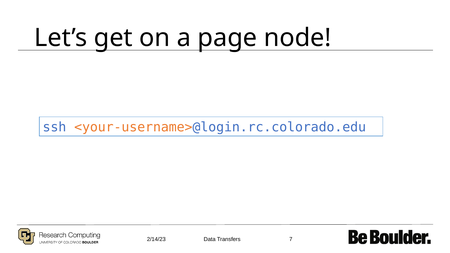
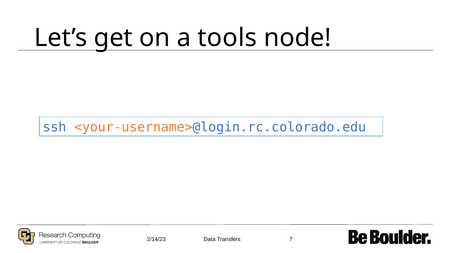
page: page -> tools
